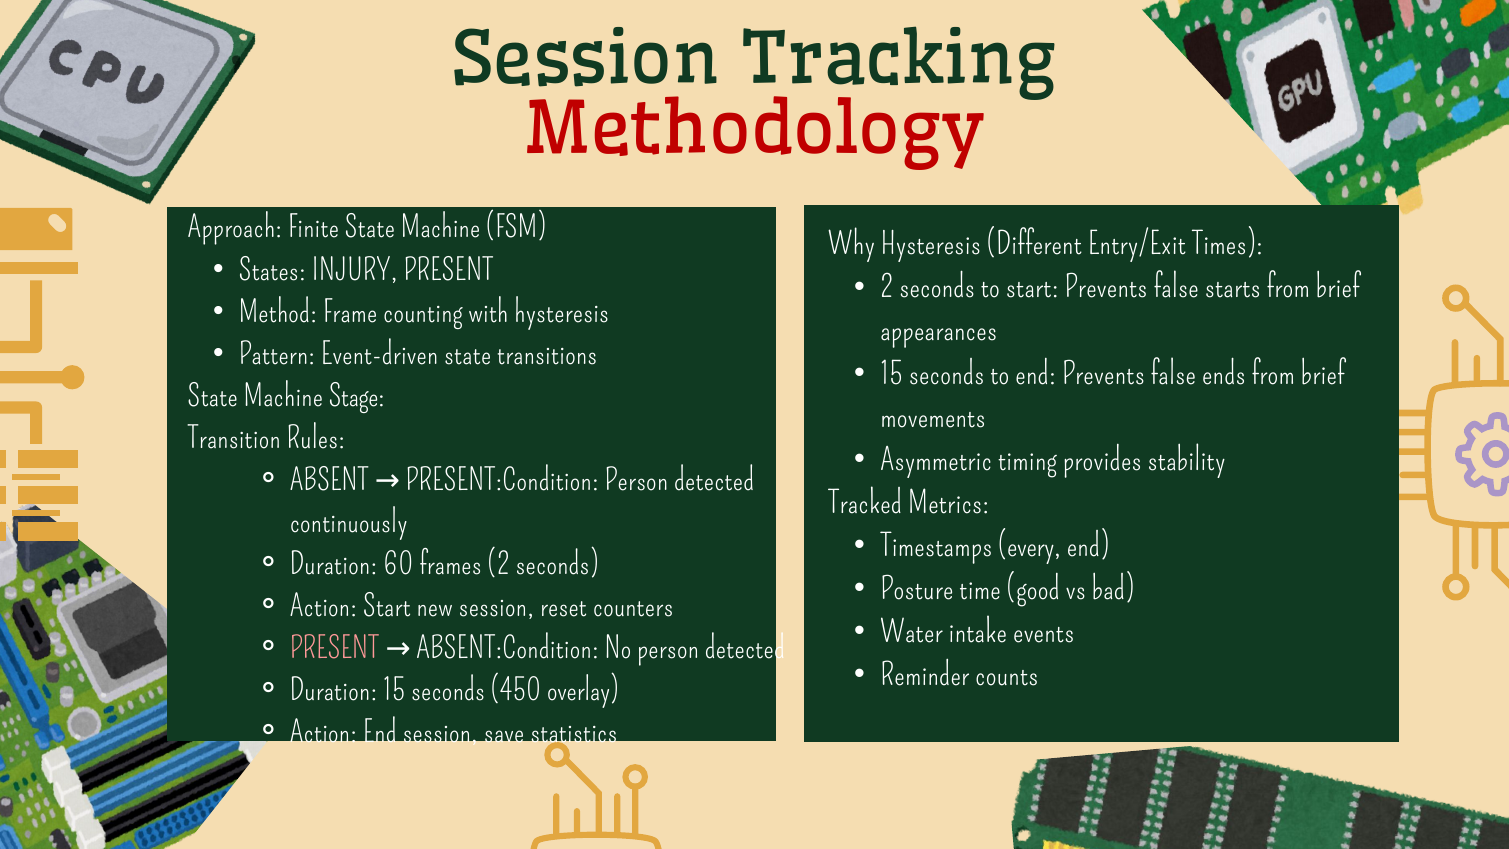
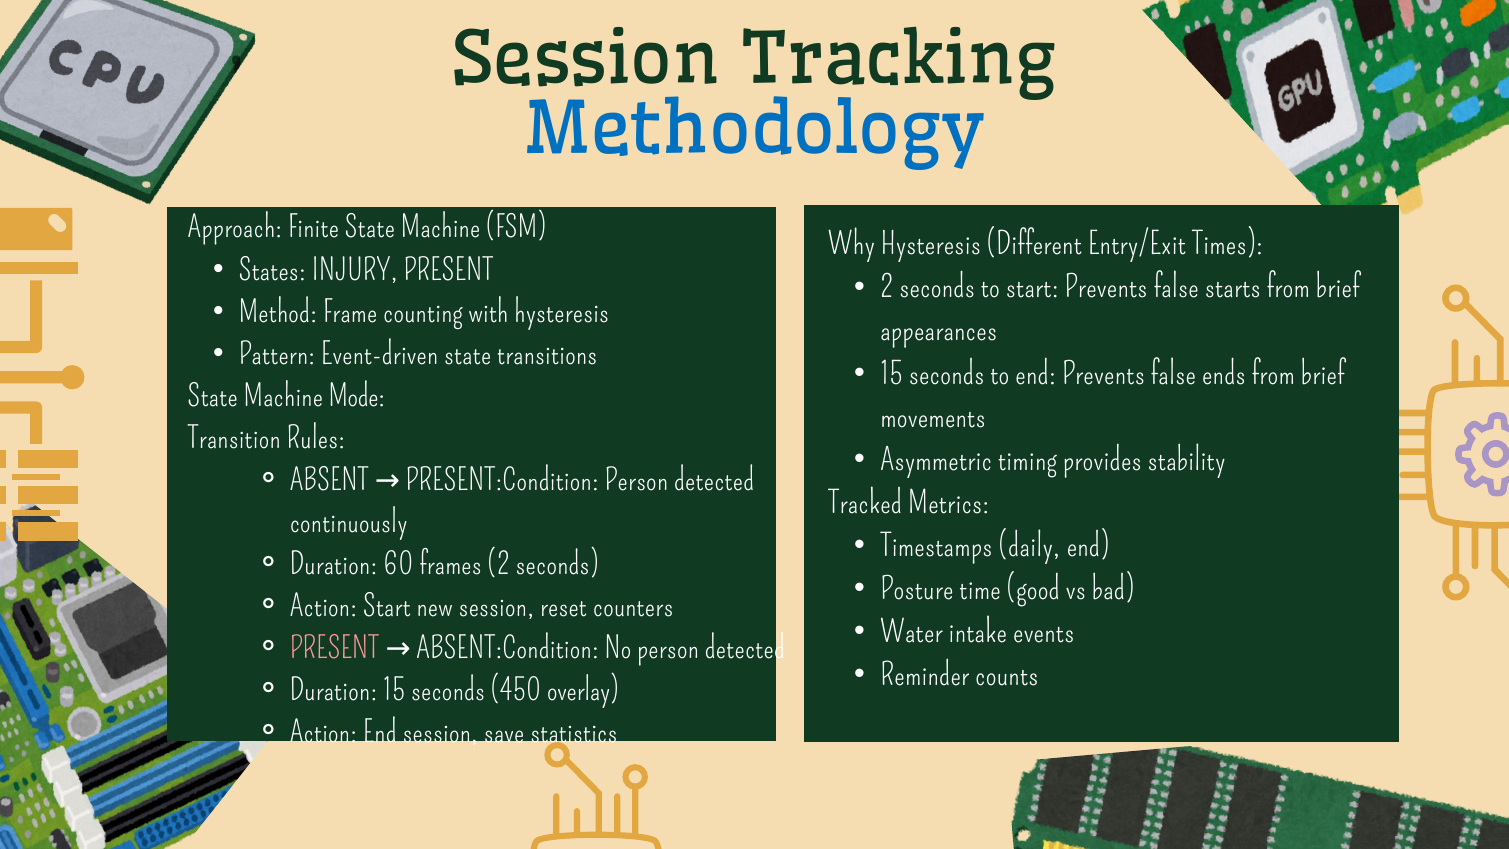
Methodology colour: red -> blue
Stage: Stage -> Mode
every: every -> daily
